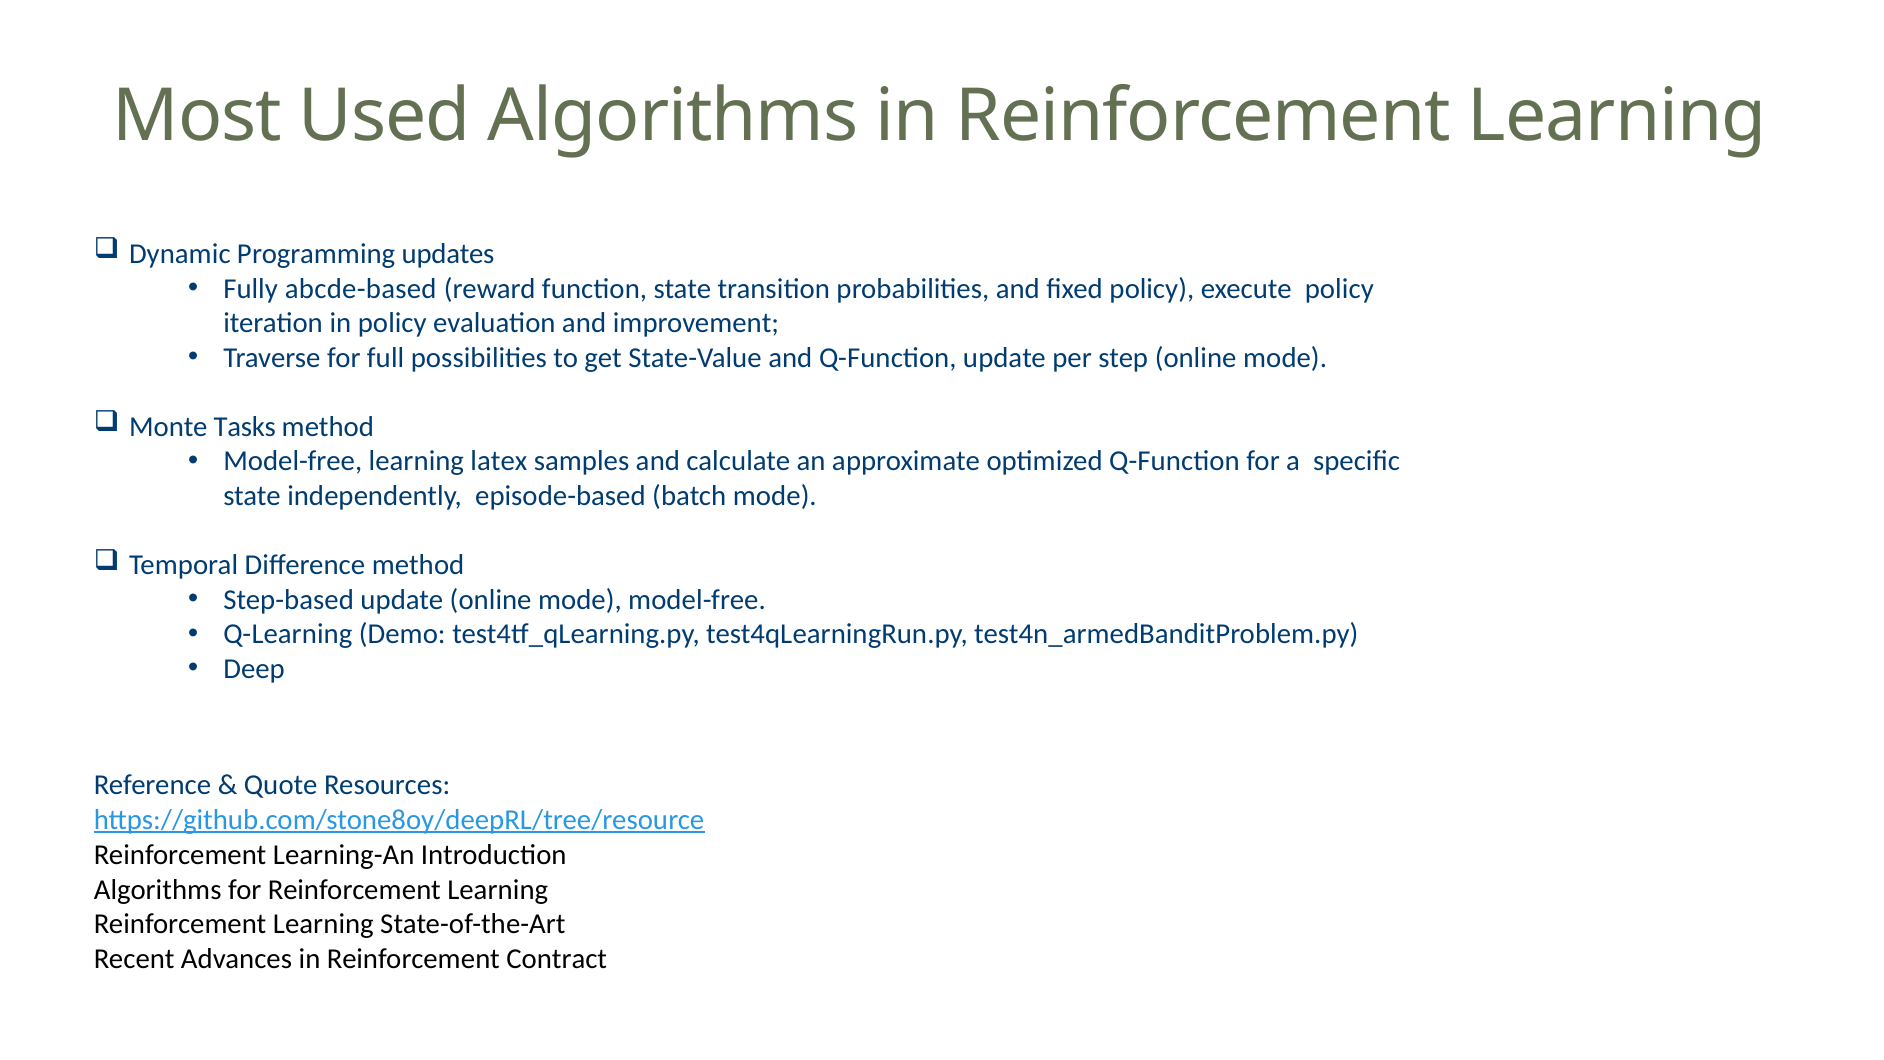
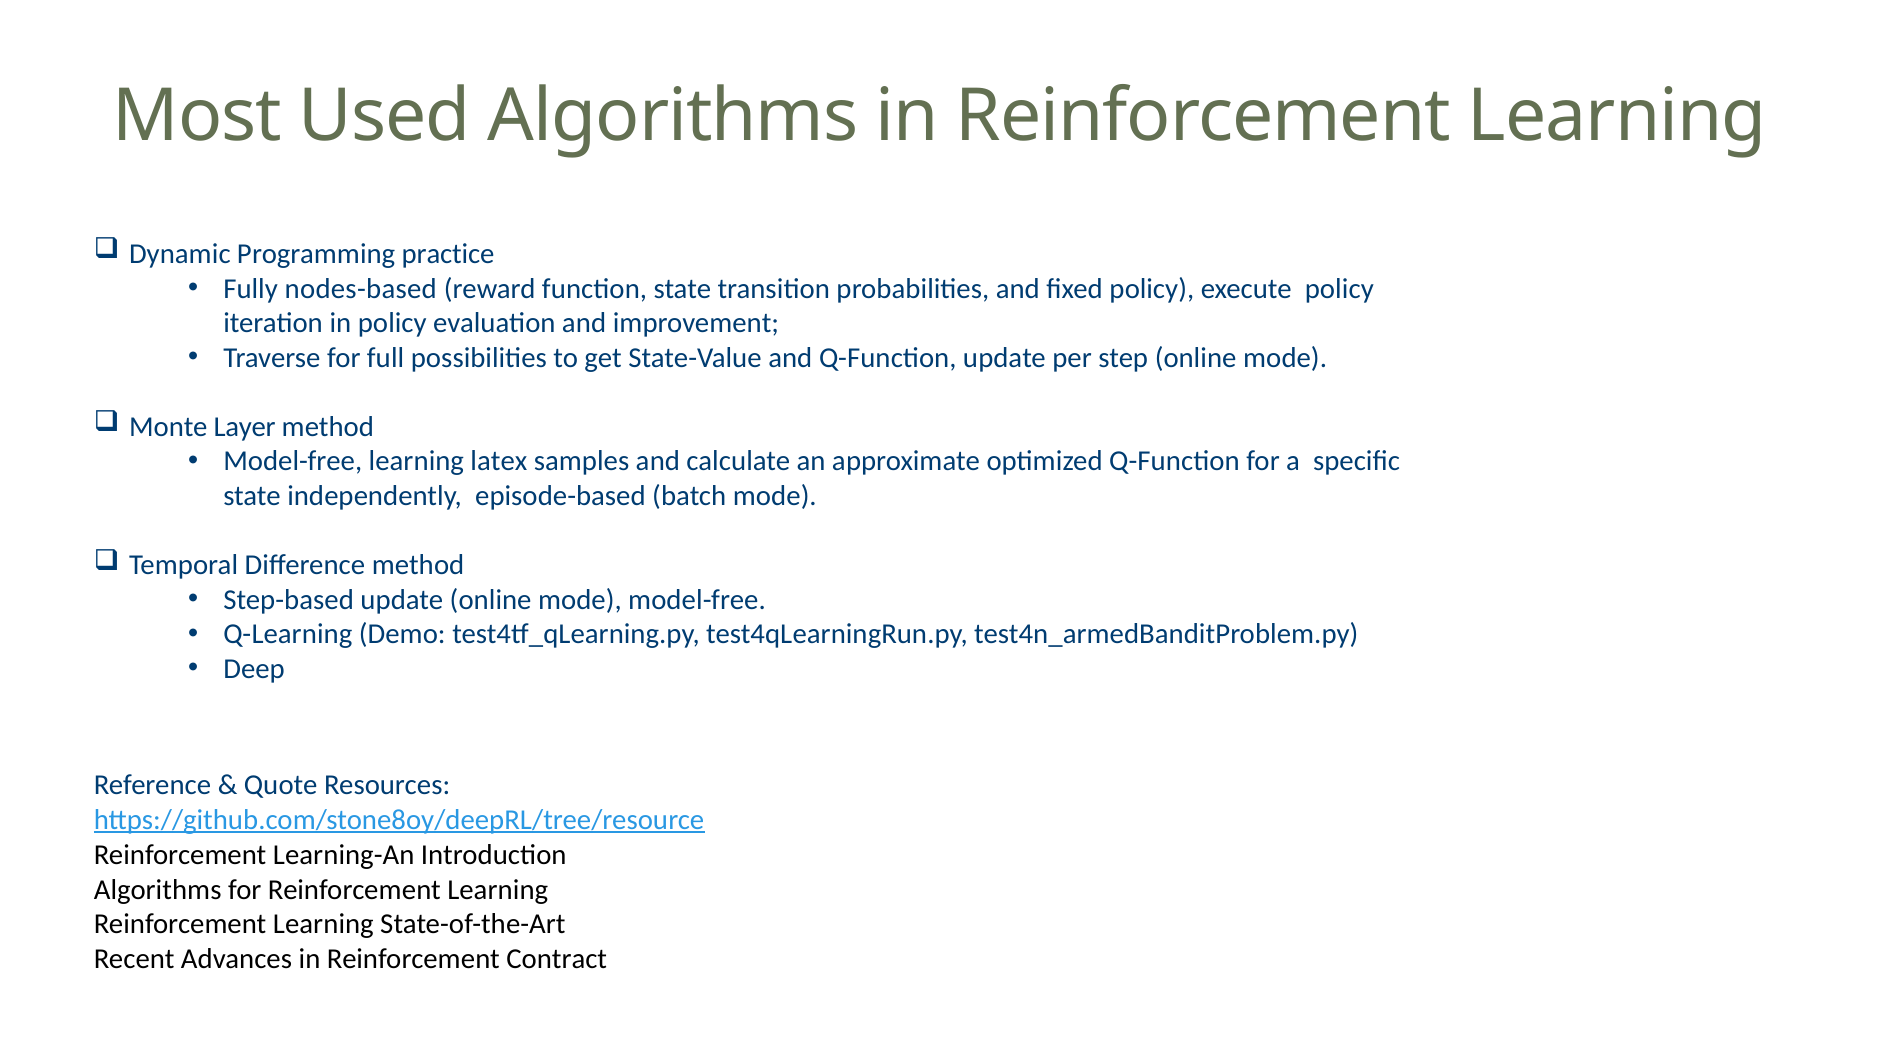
updates: updates -> practice
abcde-based: abcde-based -> nodes-based
Tasks: Tasks -> Layer
